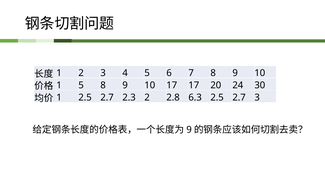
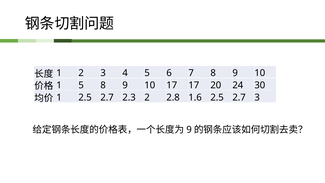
6.3: 6.3 -> 1.6
